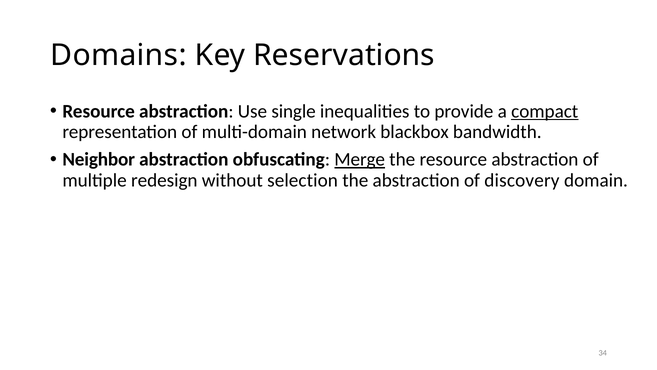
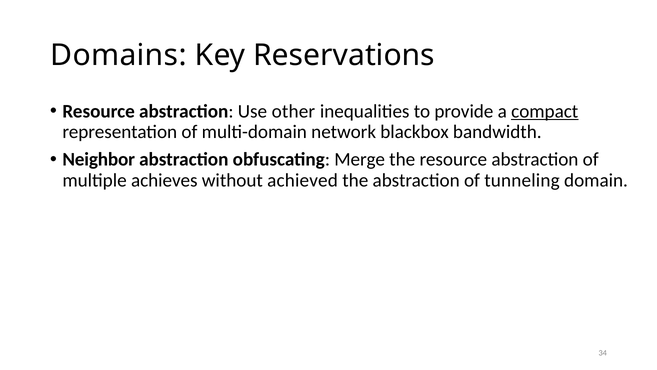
single: single -> other
Merge underline: present -> none
redesign: redesign -> achieves
selection: selection -> achieved
discovery: discovery -> tunneling
